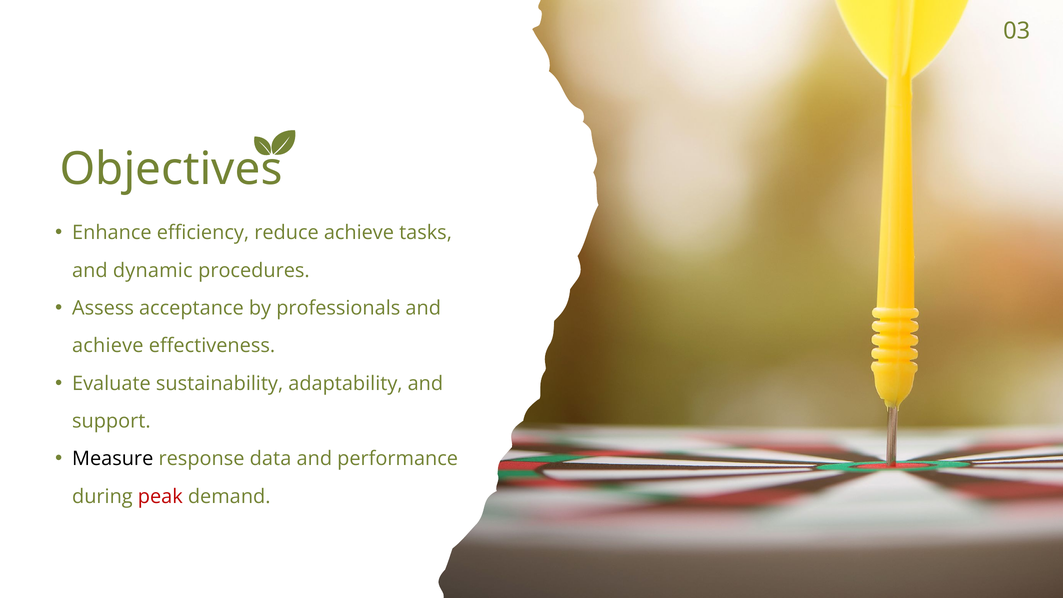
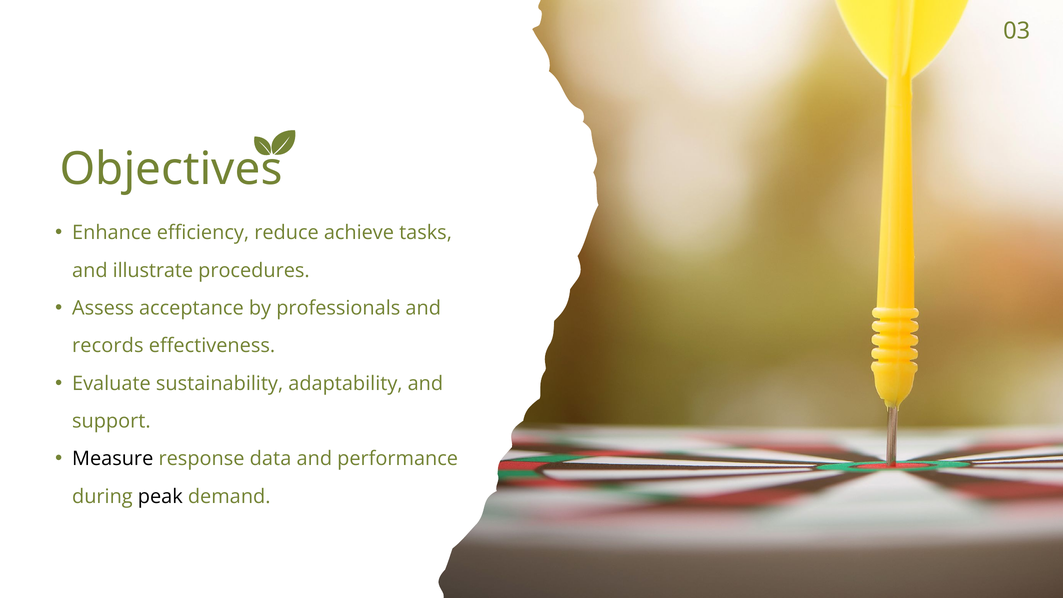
dynamic: dynamic -> illustrate
achieve at (108, 346): achieve -> records
peak colour: red -> black
